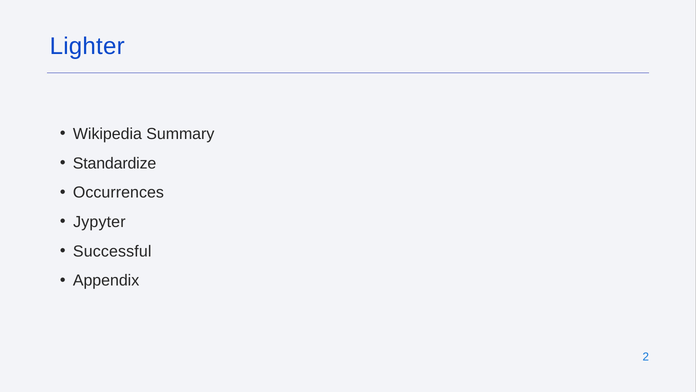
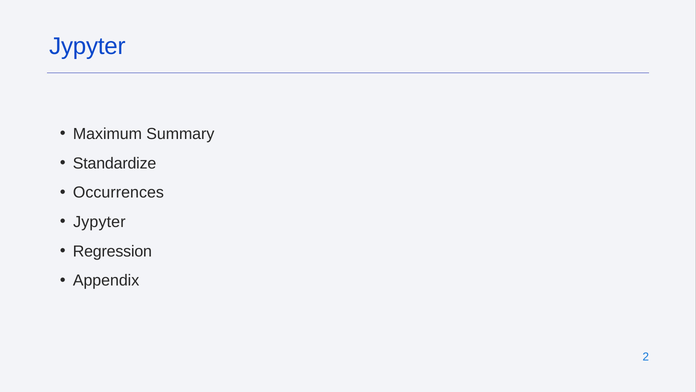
Lighter at (87, 46): Lighter -> Jypyter
Wikipedia: Wikipedia -> Maximum
Successful: Successful -> Regression
